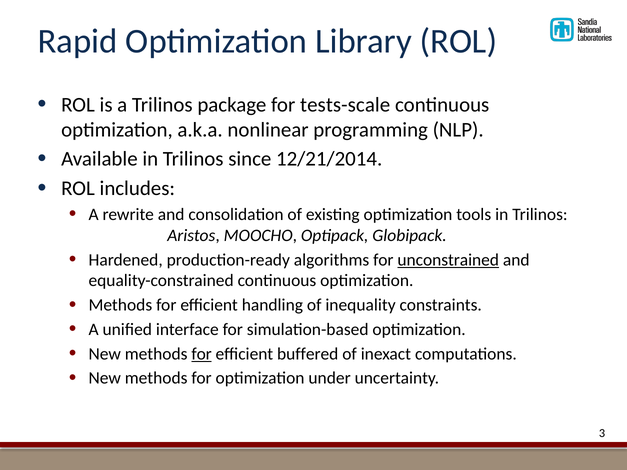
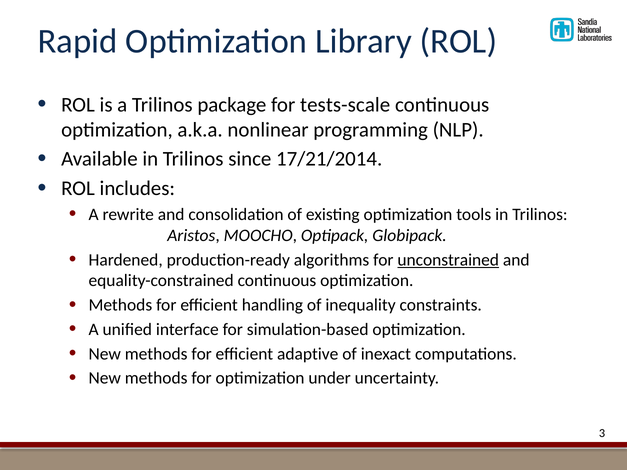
12/21/2014: 12/21/2014 -> 17/21/2014
for at (202, 354) underline: present -> none
buffered: buffered -> adaptive
